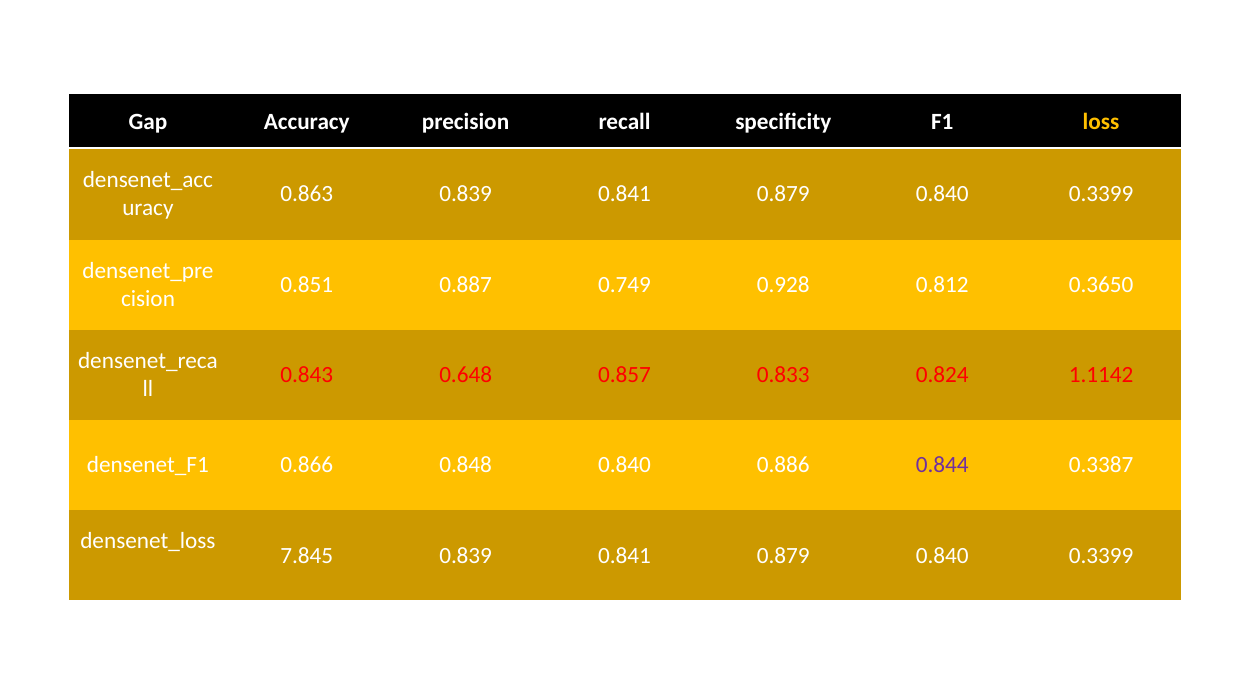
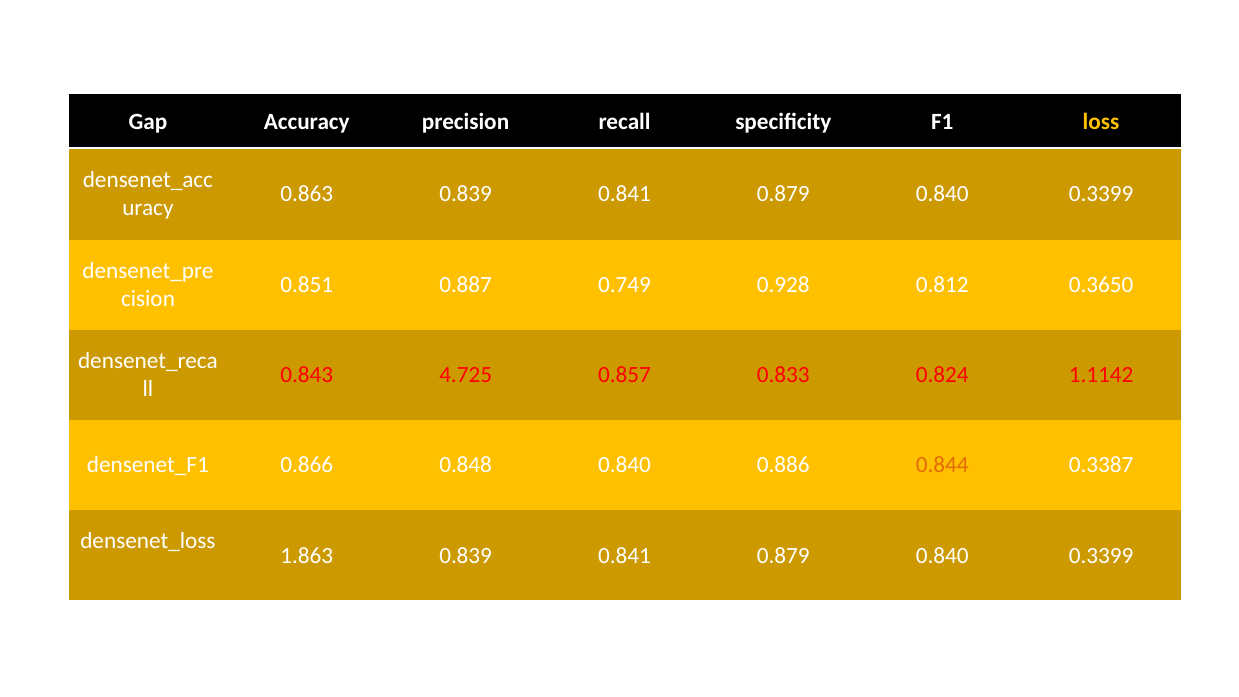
0.648: 0.648 -> 4.725
0.844 colour: purple -> orange
7.845: 7.845 -> 1.863
